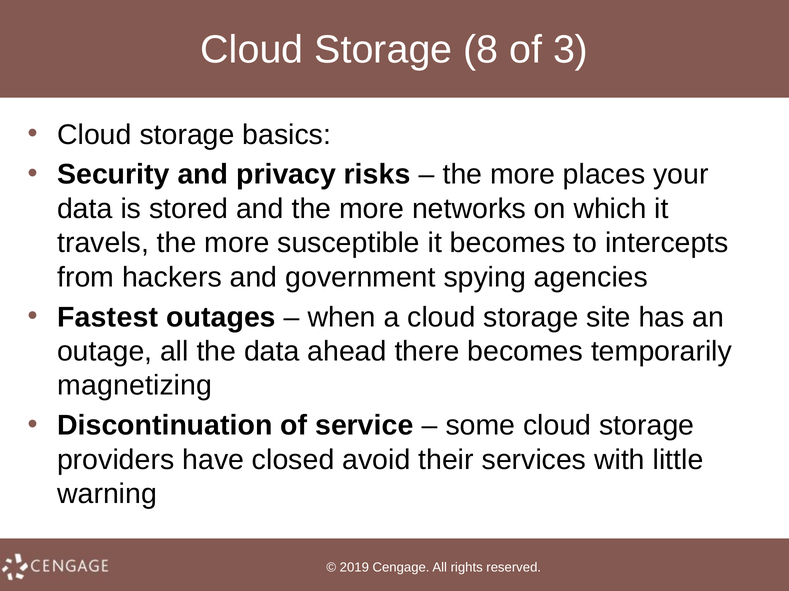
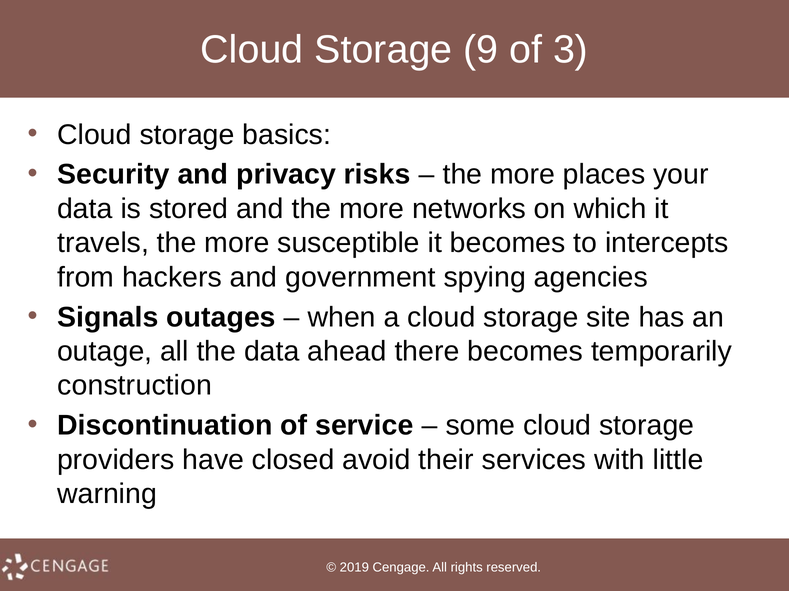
8: 8 -> 9
Fastest: Fastest -> Signals
magnetizing: magnetizing -> construction
